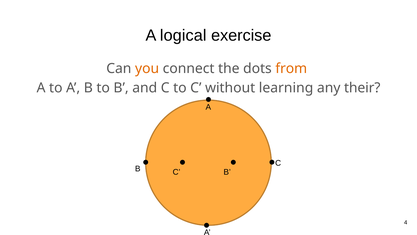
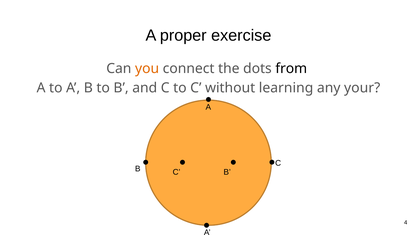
logical: logical -> proper
from colour: orange -> black
their: their -> your
